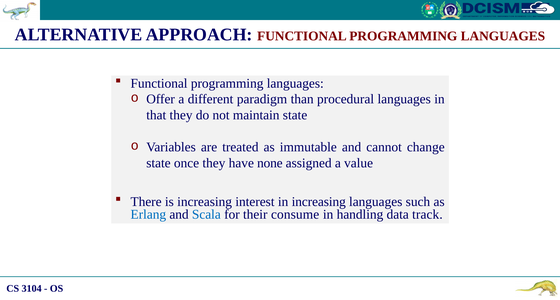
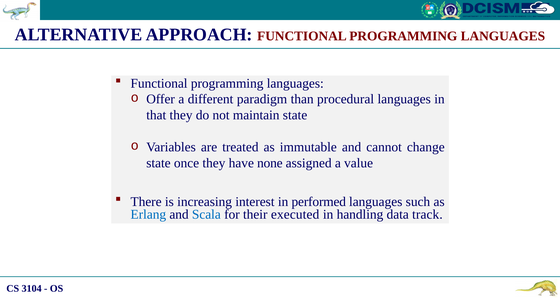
in increasing: increasing -> performed
consume: consume -> executed
